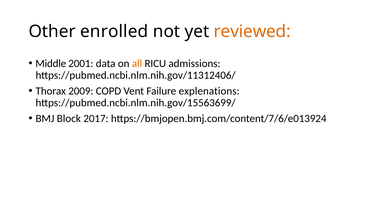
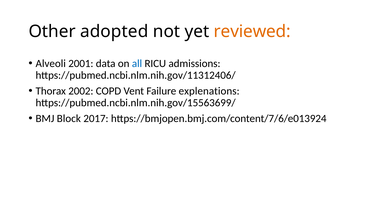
enrolled: enrolled -> adopted
Middle: Middle -> Alveoli
all colour: orange -> blue
2009: 2009 -> 2002
